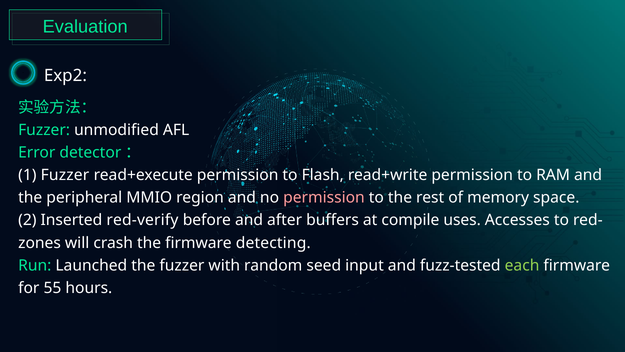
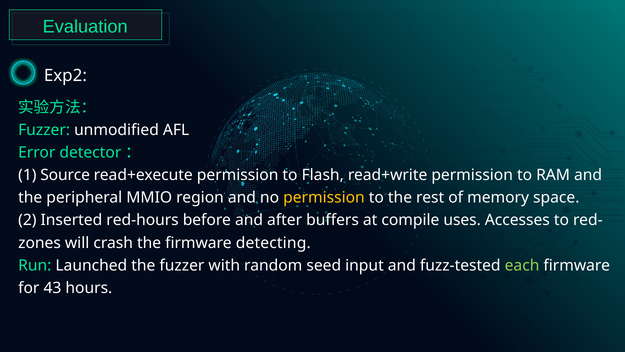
1 Fuzzer: Fuzzer -> Source
permission at (324, 198) colour: pink -> yellow
red-verify: red-verify -> red-hours
55: 55 -> 43
